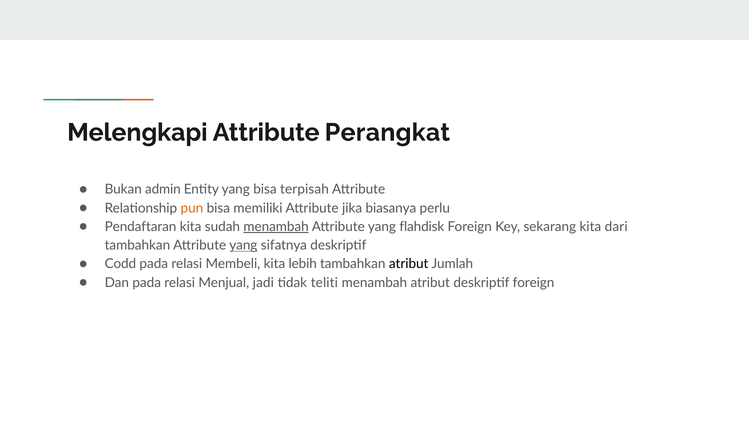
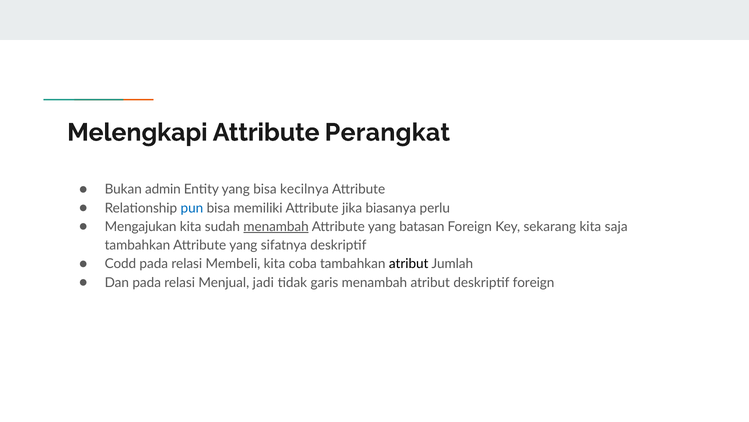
terpisah: terpisah -> kecilnya
pun colour: orange -> blue
Pendaftaran: Pendaftaran -> Mengajukan
flahdisk: flahdisk -> batasan
dari: dari -> saja
yang at (243, 245) underline: present -> none
lebih: lebih -> coba
teliti: teliti -> garis
